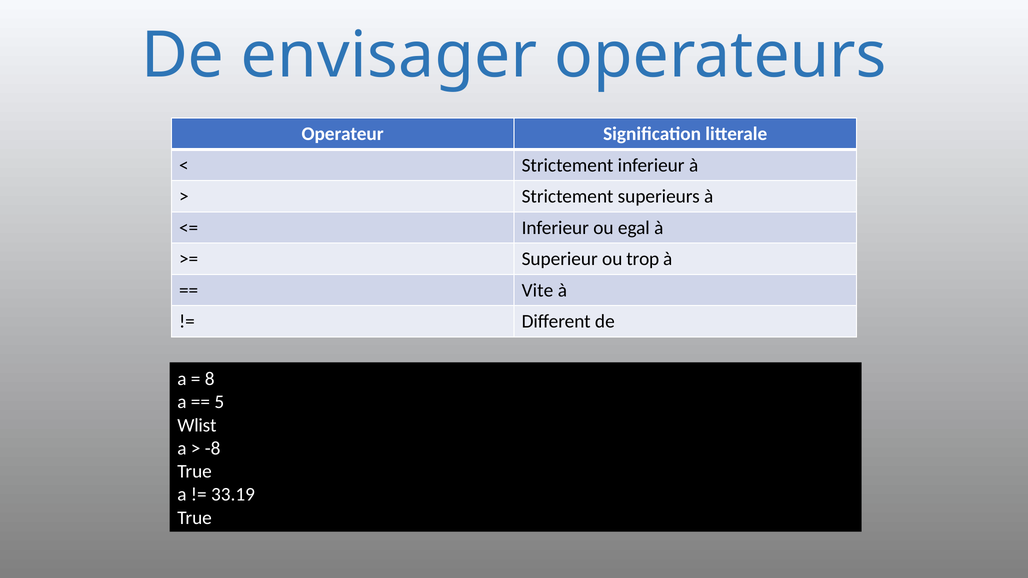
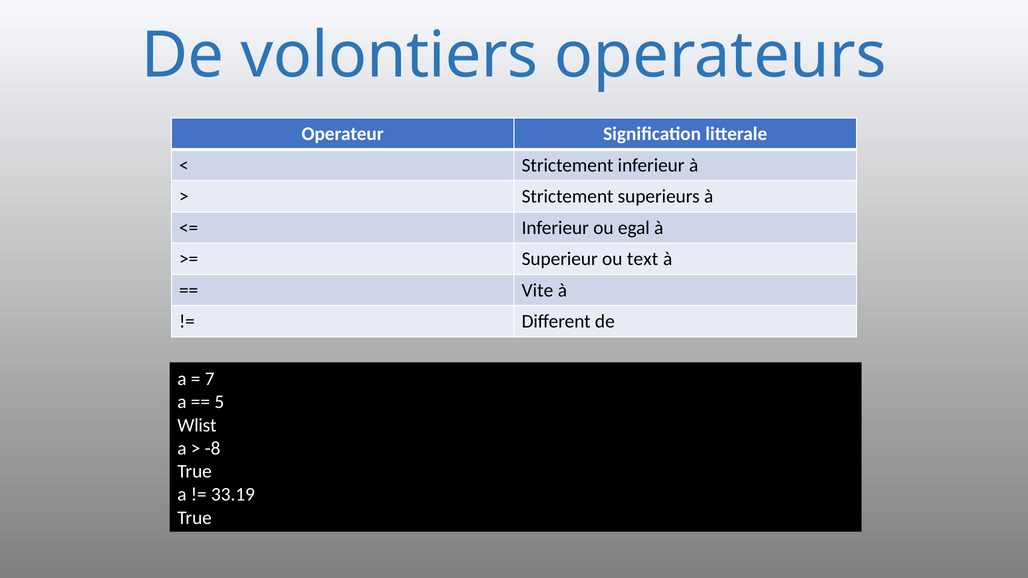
envisager: envisager -> volontiers
trop: trop -> text
8: 8 -> 7
